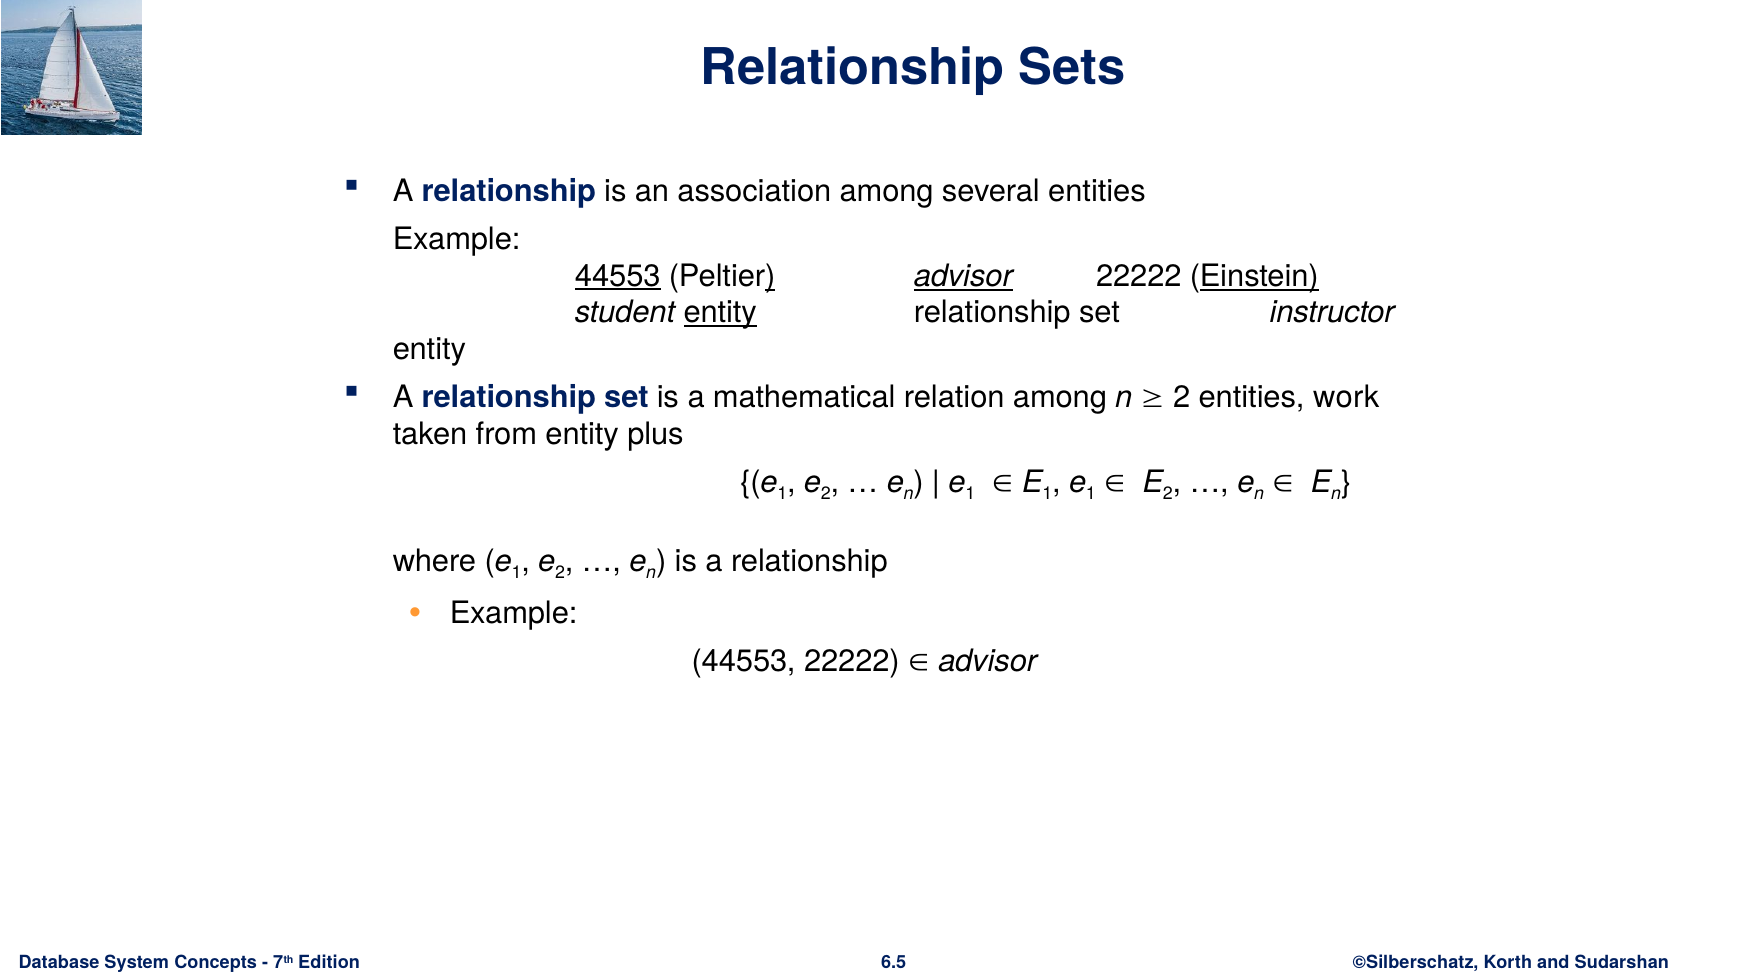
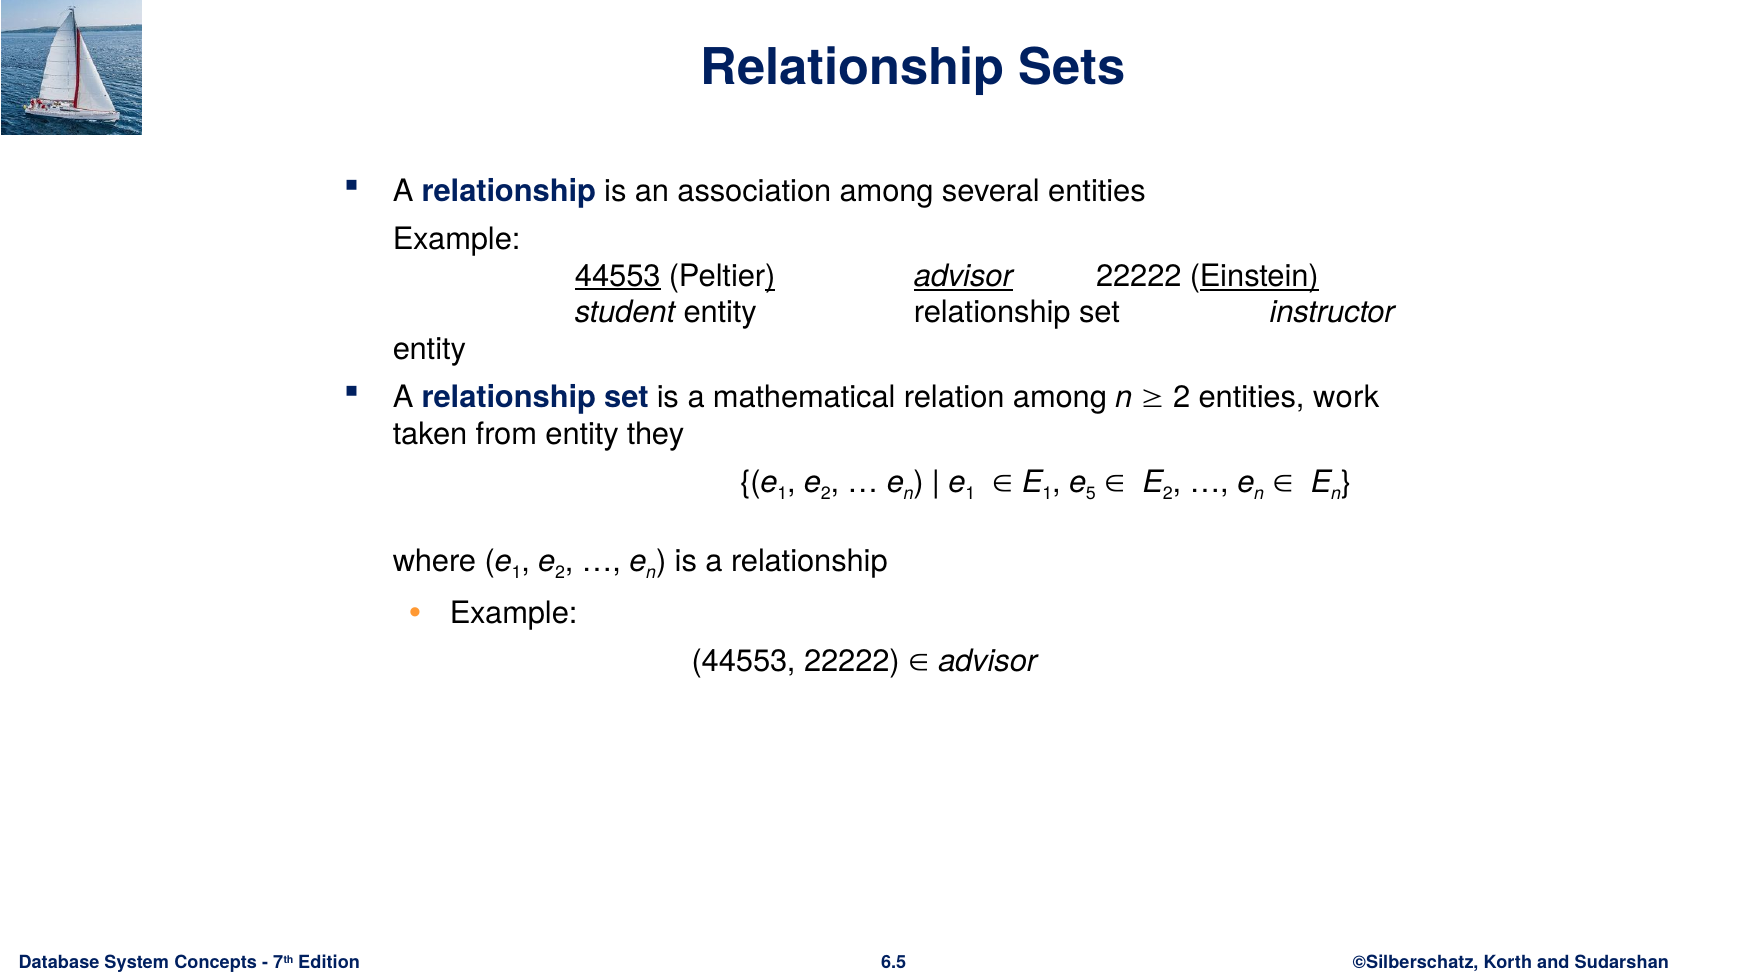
entity at (720, 313) underline: present -> none
plus: plus -> they
1 at (1091, 494): 1 -> 5
